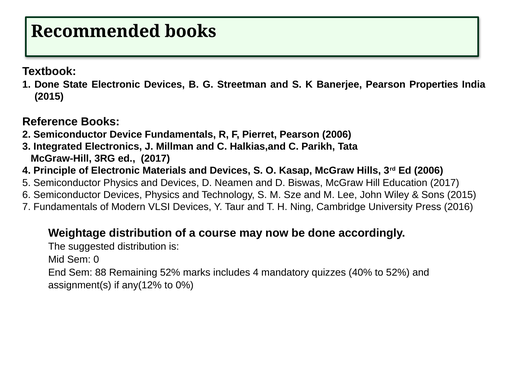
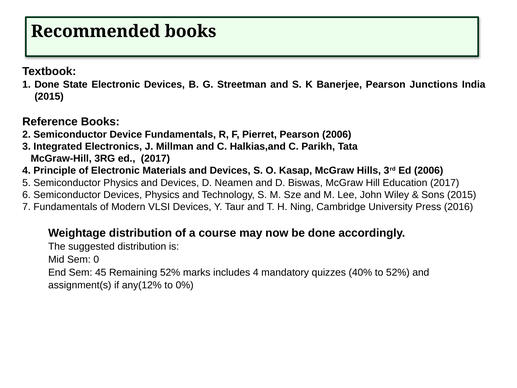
Properties: Properties -> Junctions
88: 88 -> 45
